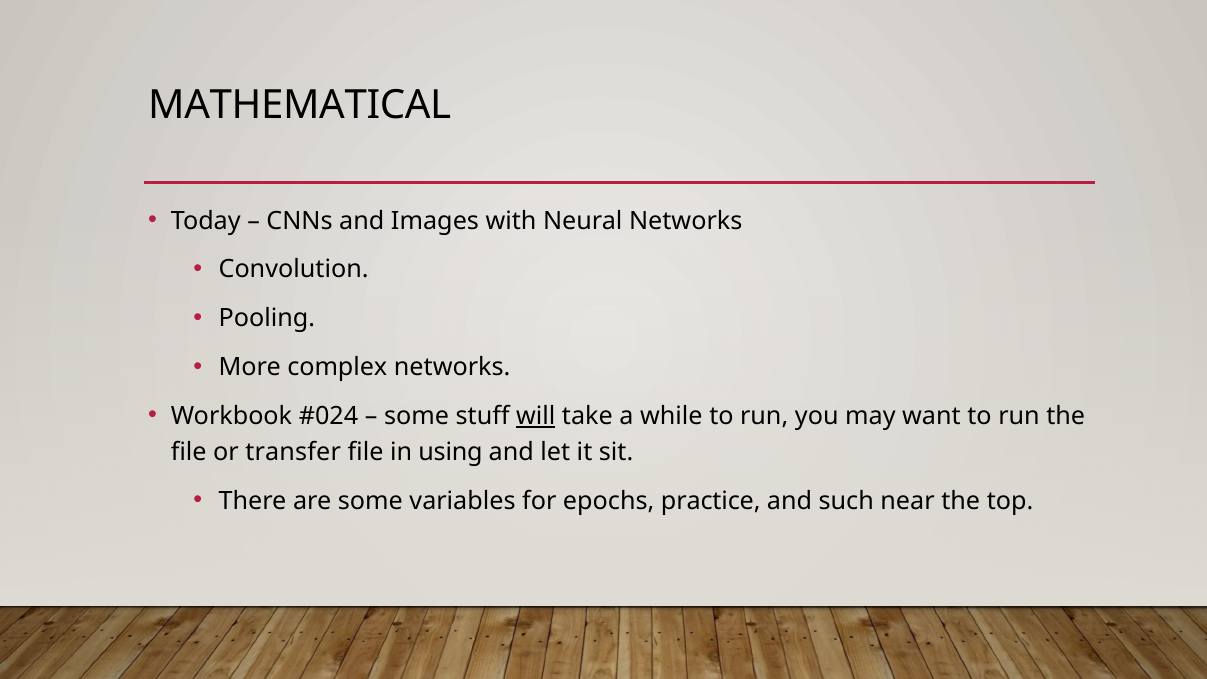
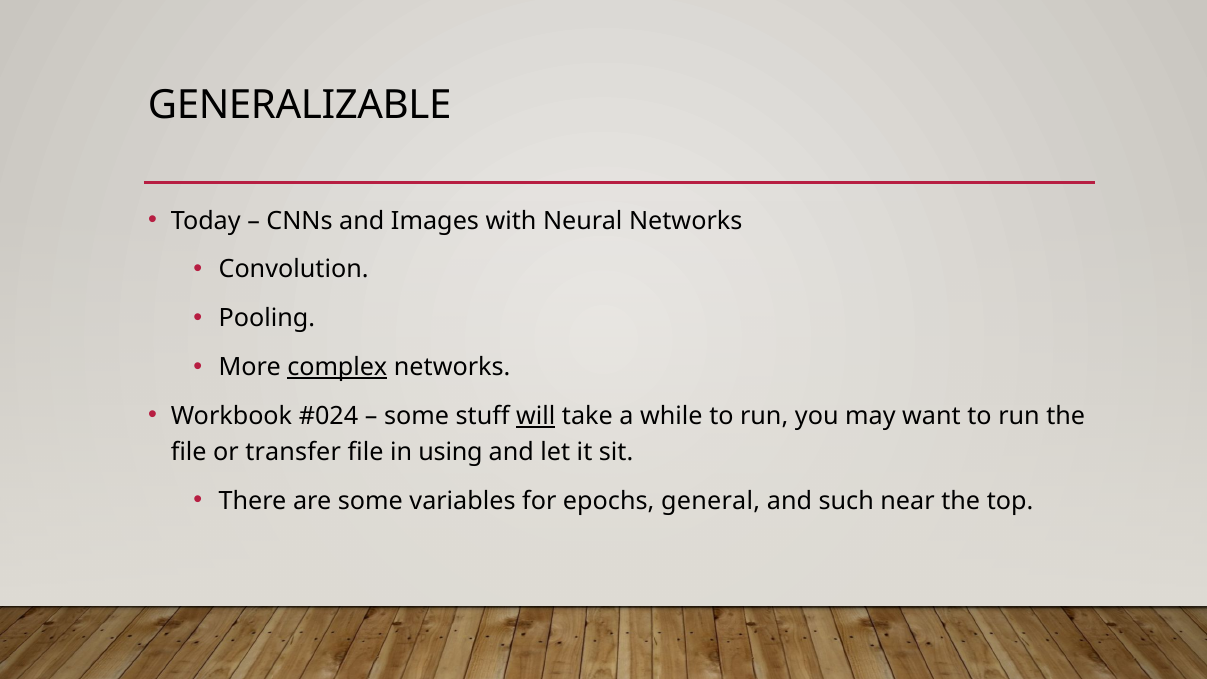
MATHEMATICAL: MATHEMATICAL -> GENERALIZABLE
complex underline: none -> present
practice: practice -> general
